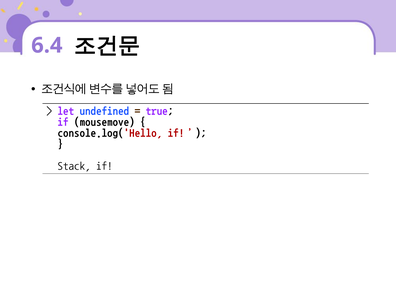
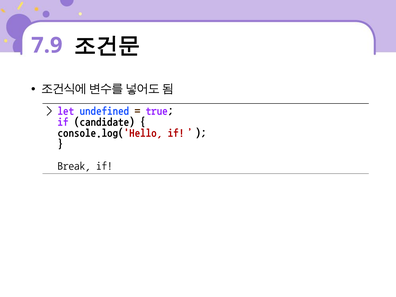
6.4: 6.4 -> 7.9
mousemove: mousemove -> candidate
Stack: Stack -> Break
